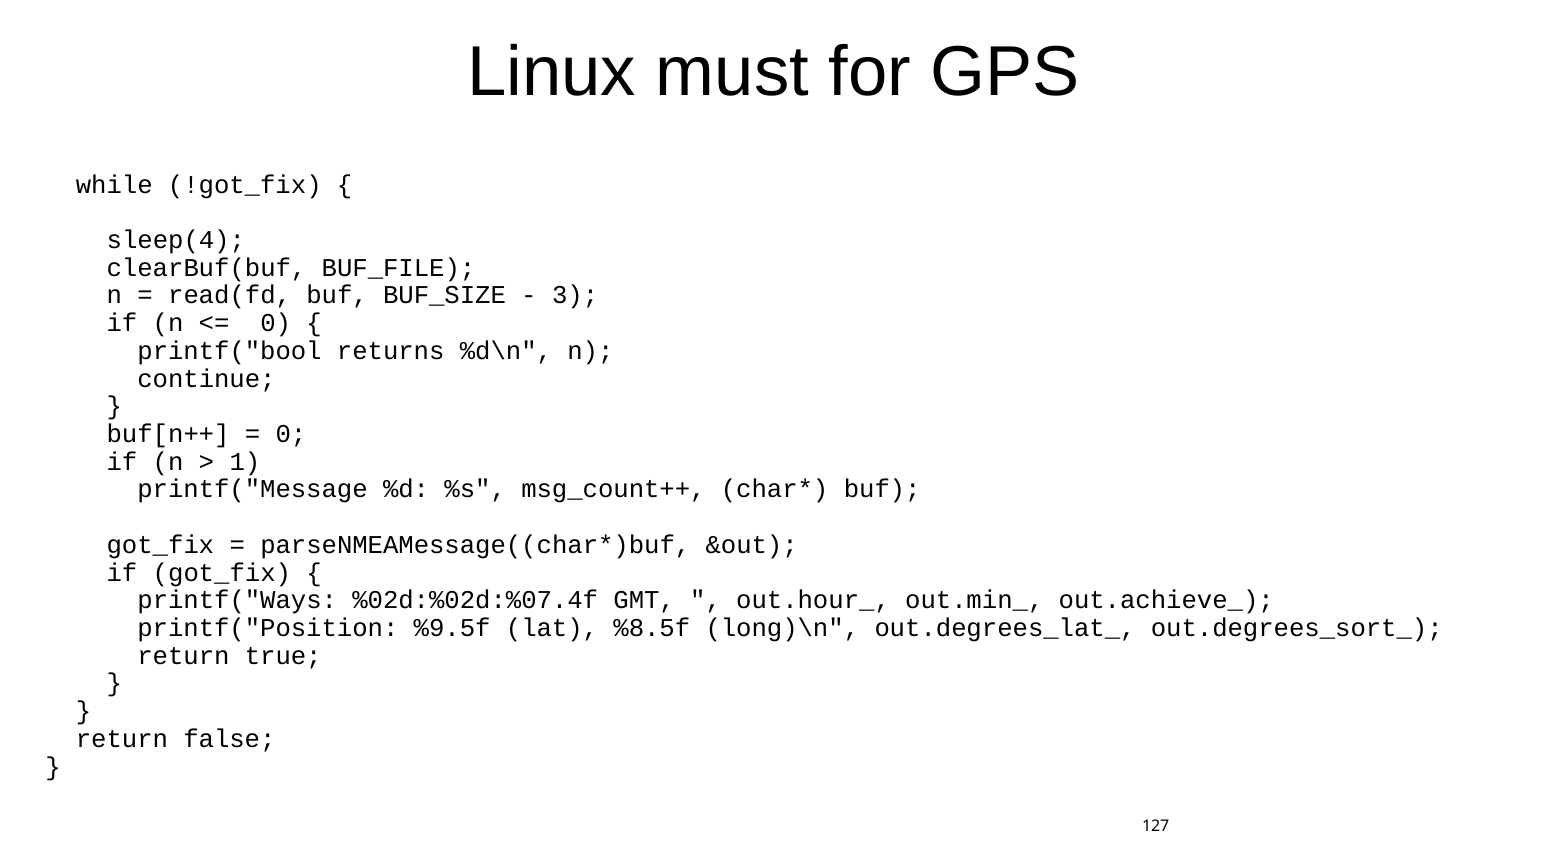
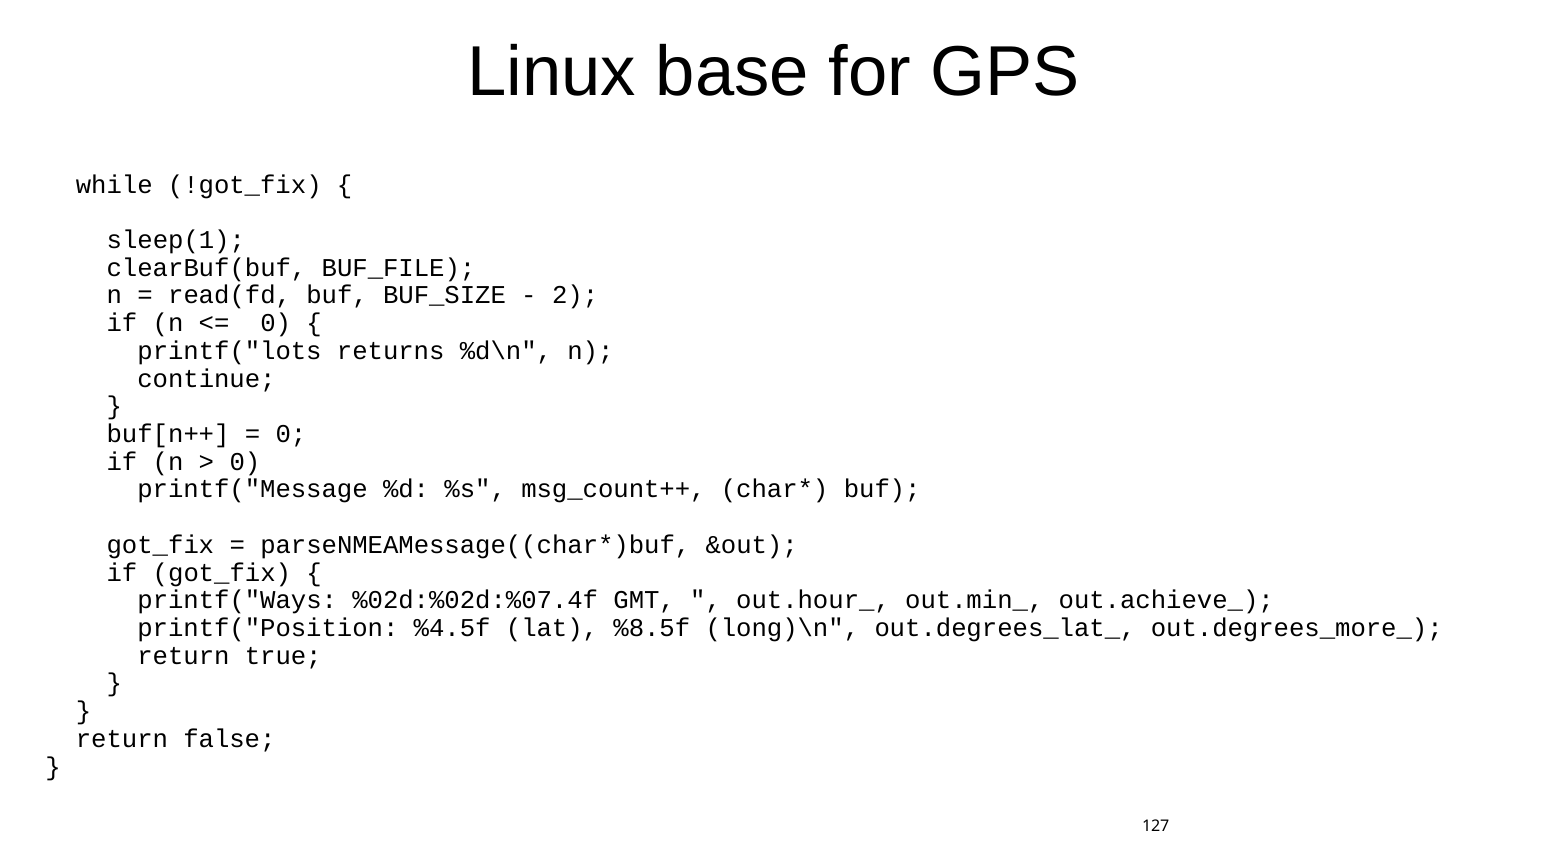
must: must -> base
sleep(4: sleep(4 -> sleep(1
3: 3 -> 2
printf("bool: printf("bool -> printf("lots
1 at (245, 462): 1 -> 0
%9.5f: %9.5f -> %4.5f
out.degrees_sort_: out.degrees_sort_ -> out.degrees_more_
